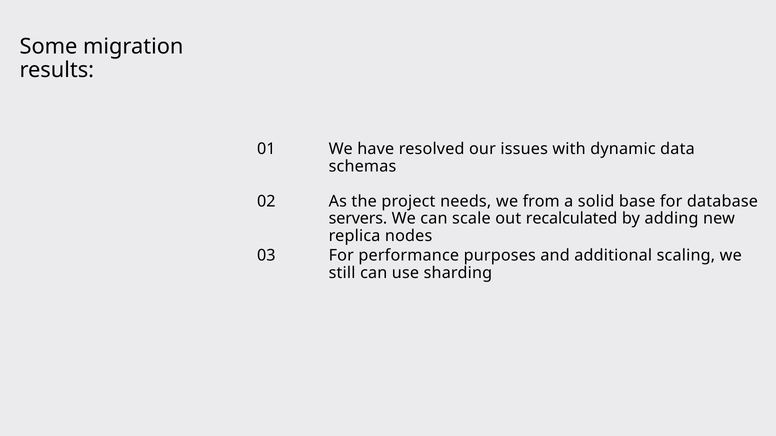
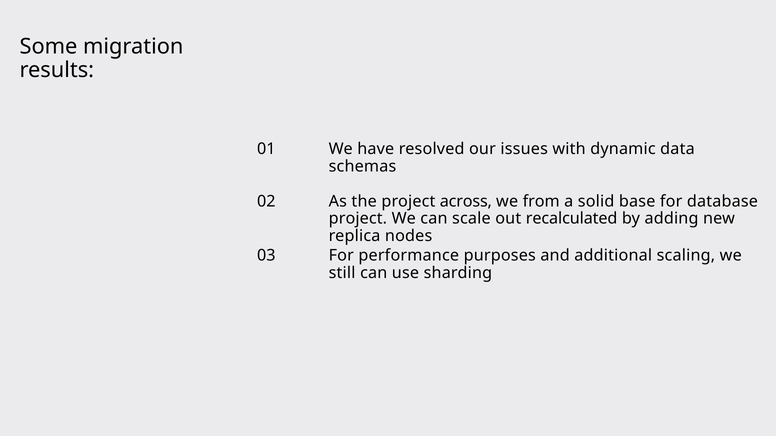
needs: needs -> across
servers at (358, 219): servers -> project
